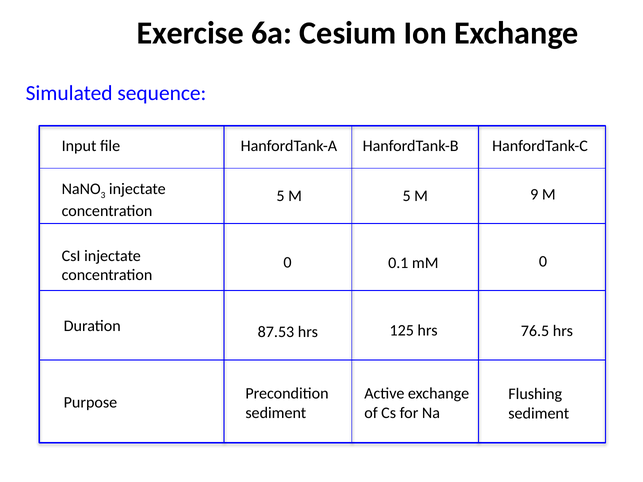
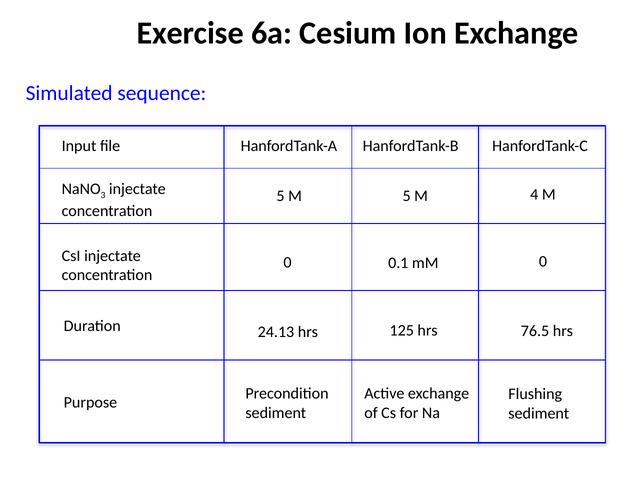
9: 9 -> 4
87.53: 87.53 -> 24.13
